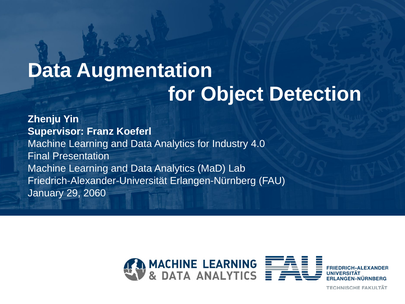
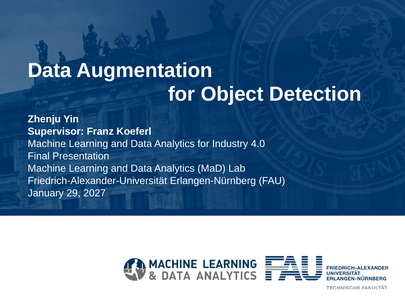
2060: 2060 -> 2027
